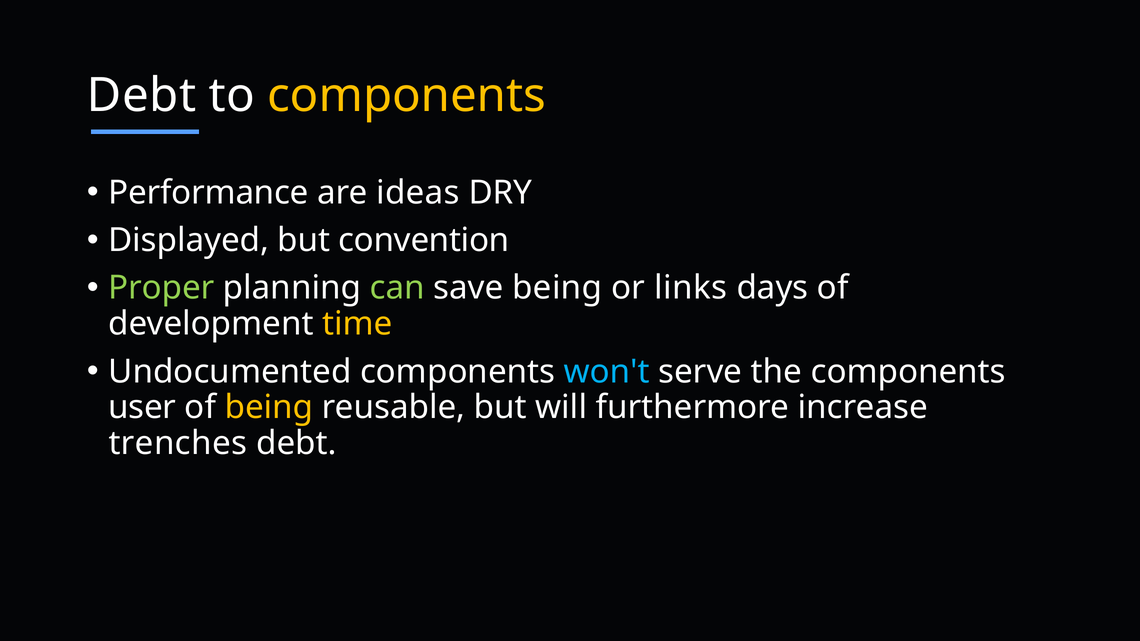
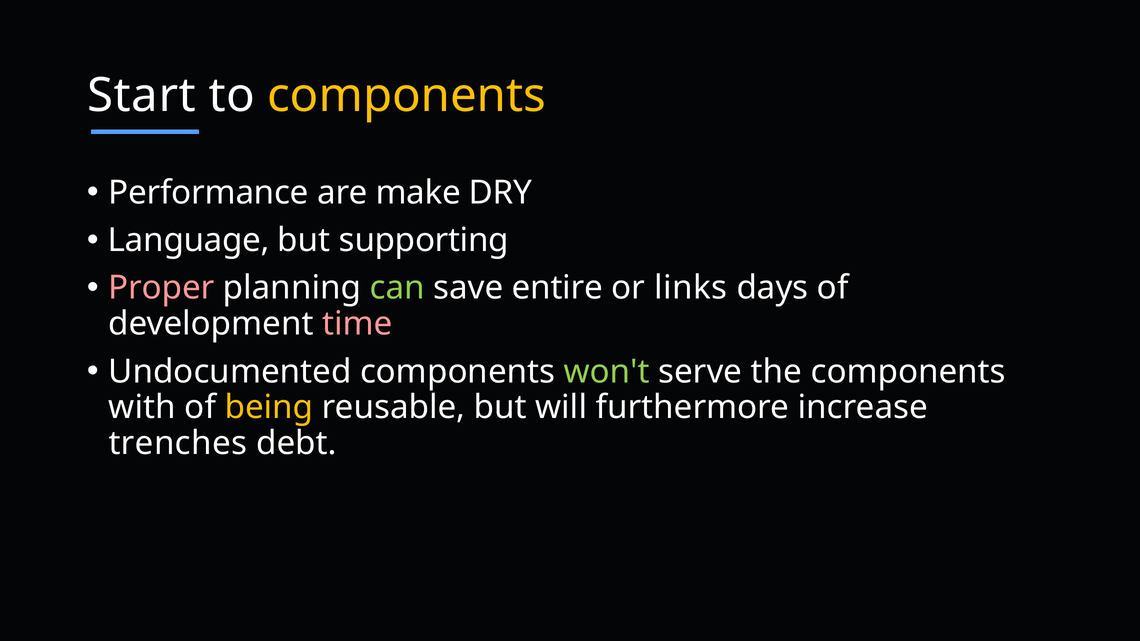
Debt at (142, 96): Debt -> Start
ideas: ideas -> make
Displayed: Displayed -> Language
convention: convention -> supporting
Proper colour: light green -> pink
save being: being -> entire
time colour: yellow -> pink
won't colour: light blue -> light green
user: user -> with
